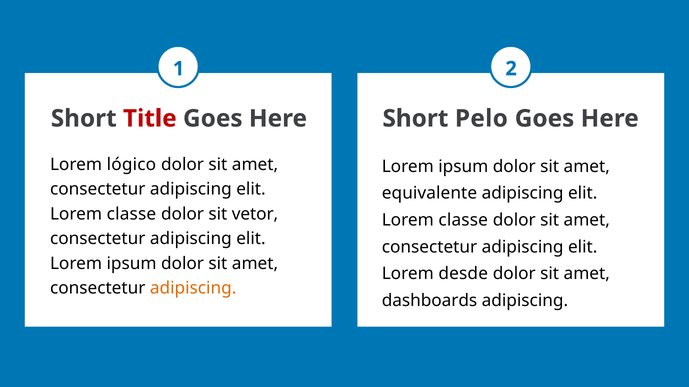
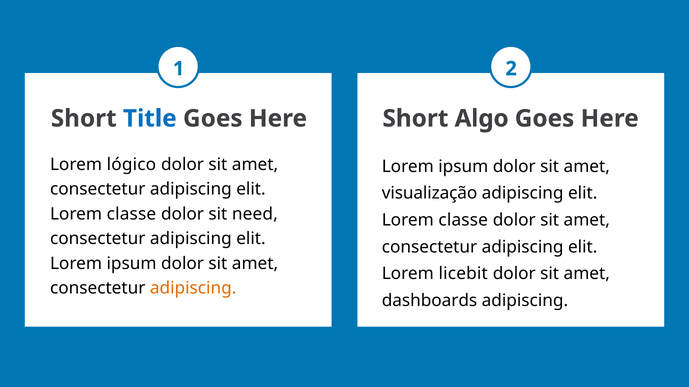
Title colour: red -> blue
Pelo: Pelo -> Algo
equivalente: equivalente -> visualização
vetor: vetor -> need
desde: desde -> licebit
